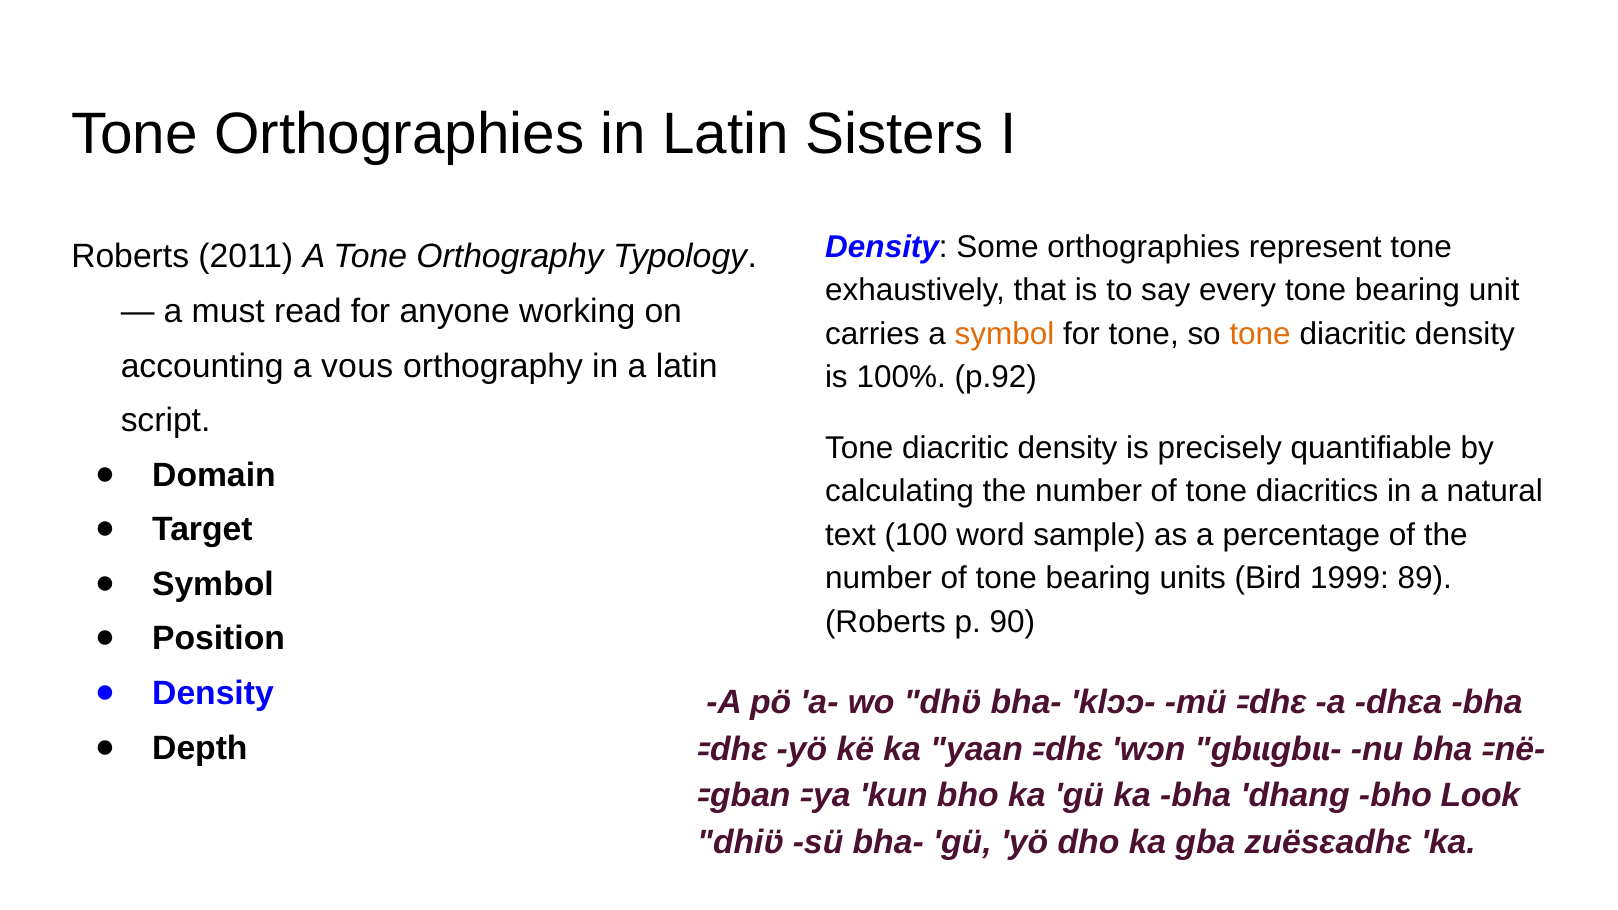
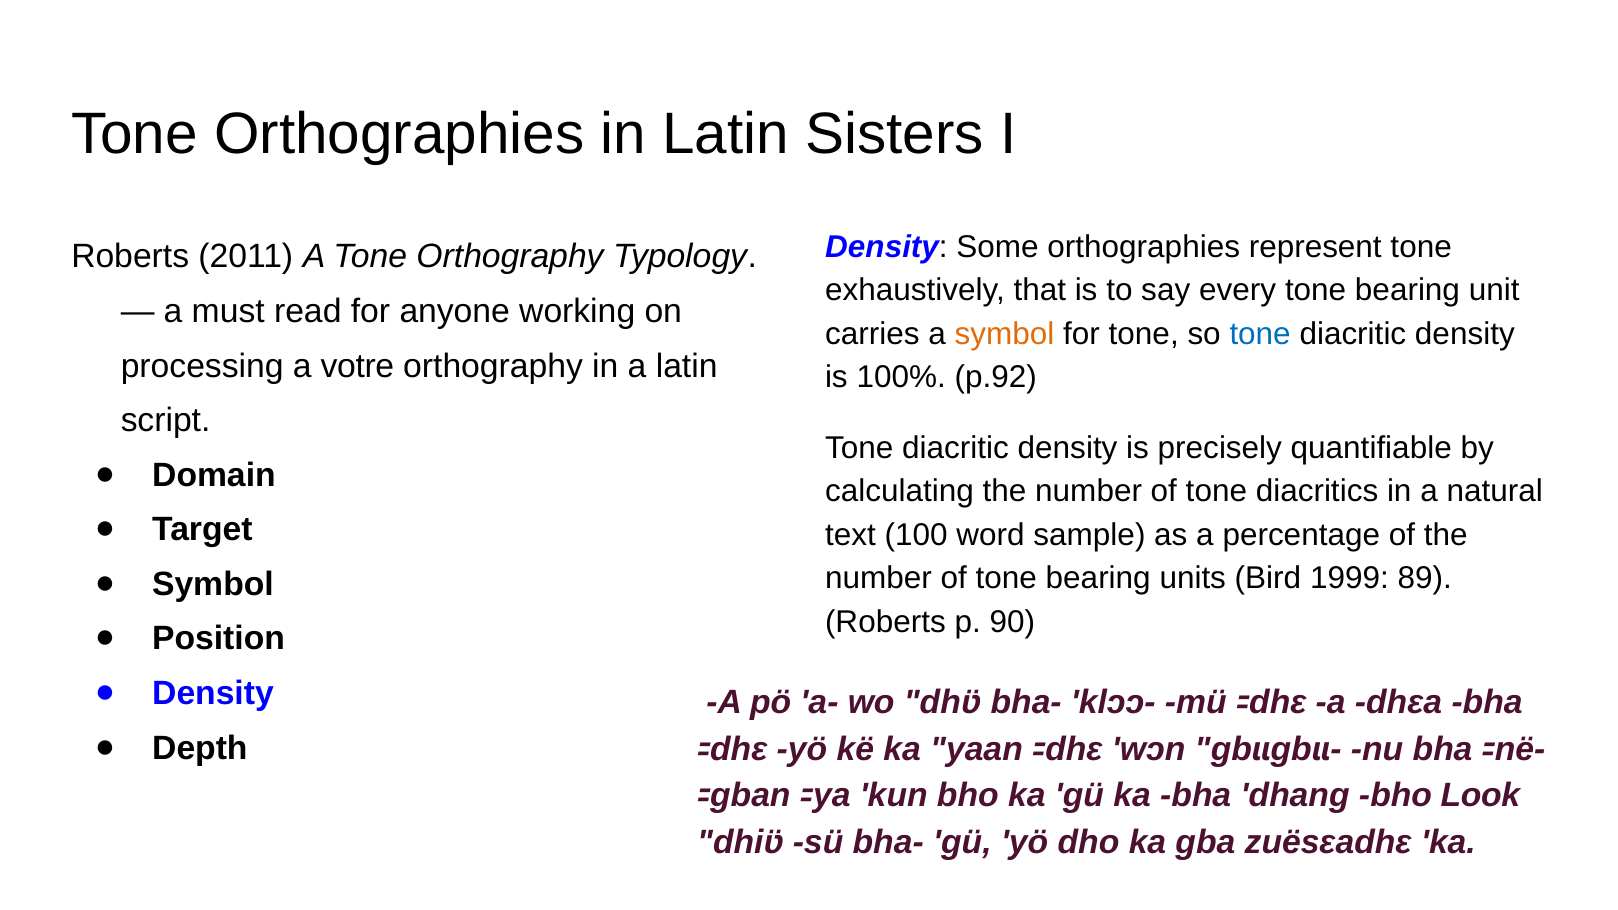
tone at (1260, 334) colour: orange -> blue
accounting: accounting -> processing
vous: vous -> votre
